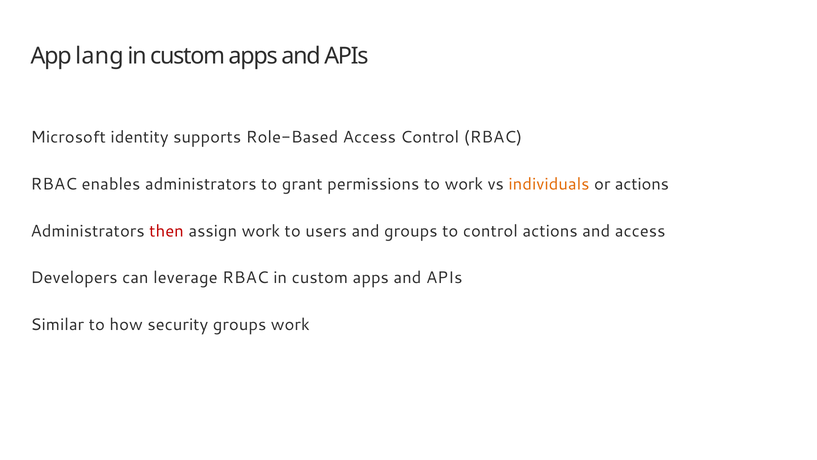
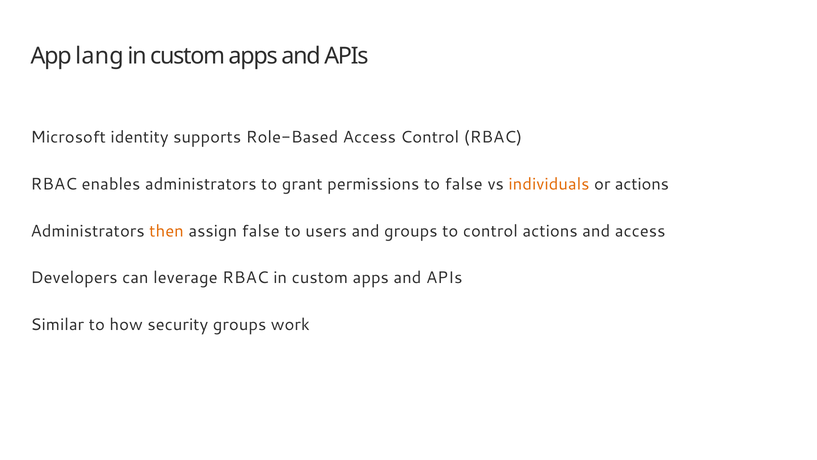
to work: work -> false
then colour: red -> orange
assign work: work -> false
